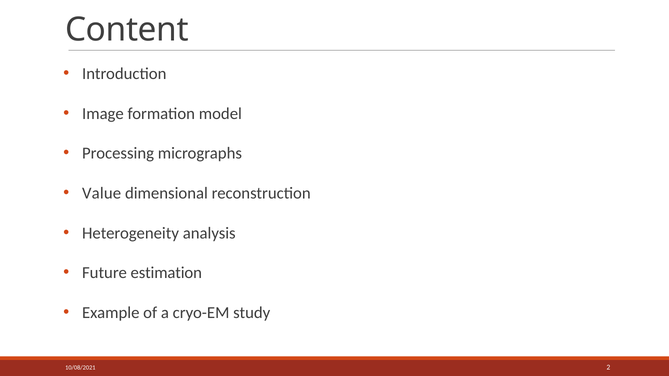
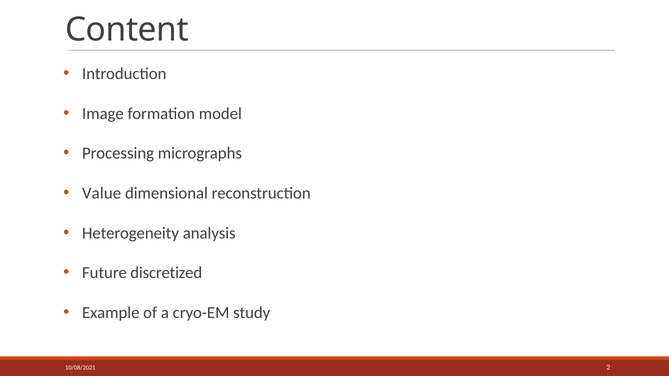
estimation: estimation -> discretized
